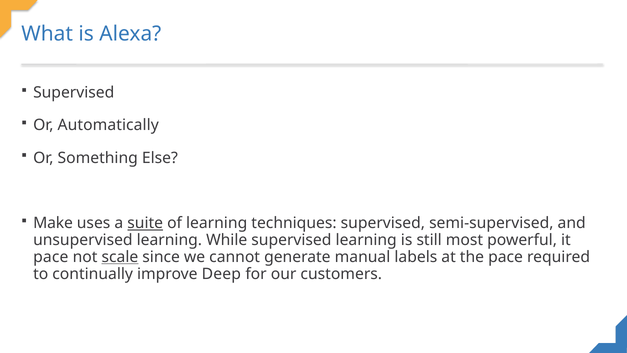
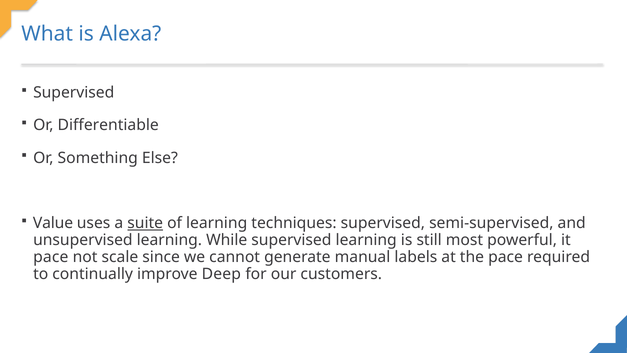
Automatically: Automatically -> Differentiable
Make: Make -> Value
scale underline: present -> none
